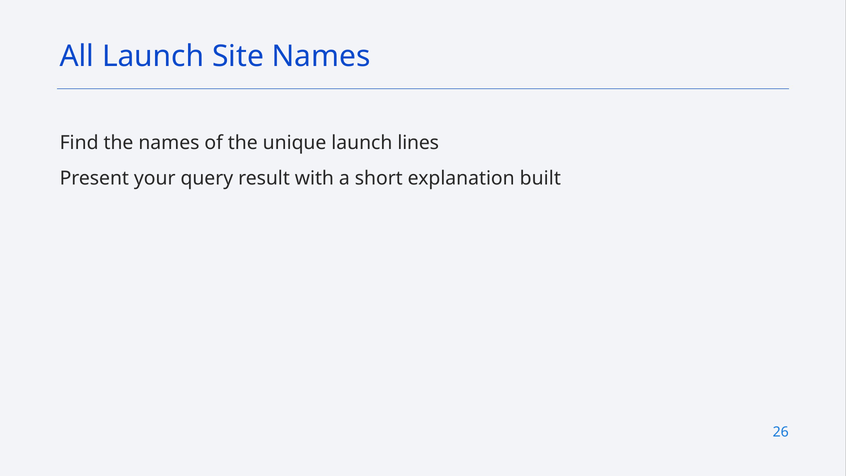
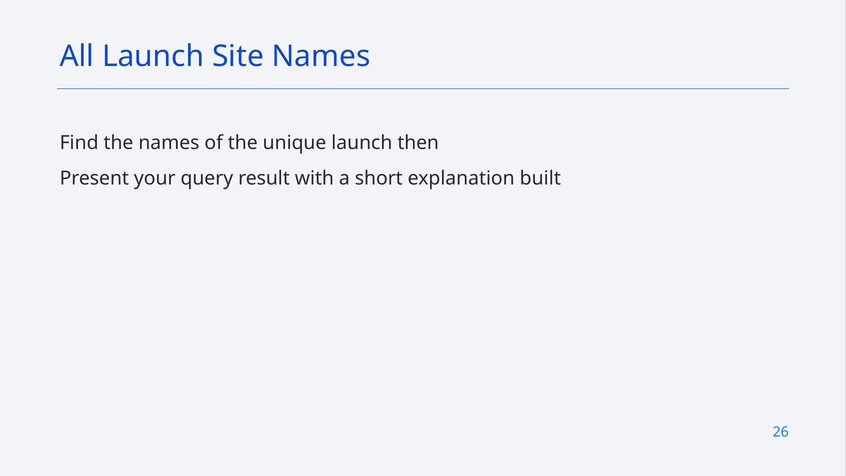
lines: lines -> then
